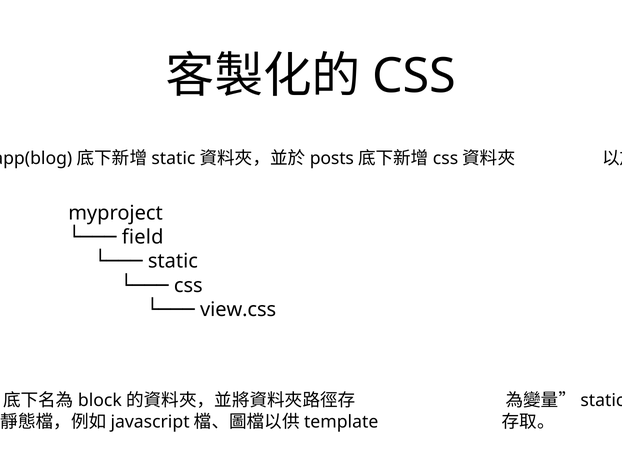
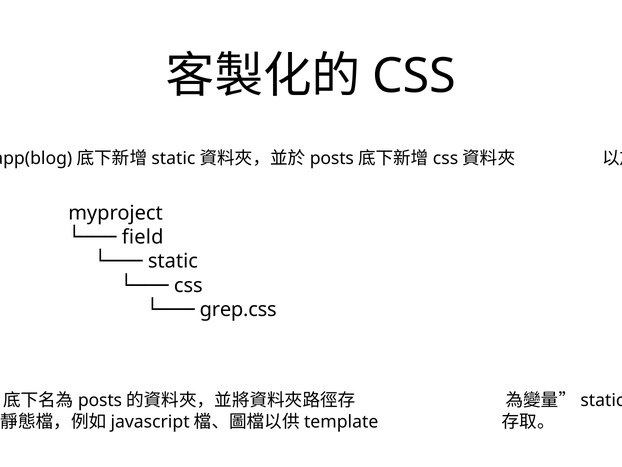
view.css: view.css -> grep.css
block at (100, 400): block -> posts
